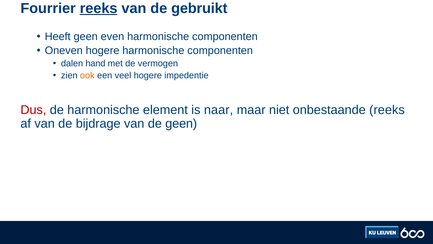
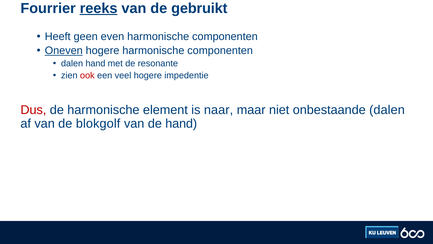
Oneven underline: none -> present
vermogen: vermogen -> resonante
ook colour: orange -> red
onbestaande reeks: reeks -> dalen
bijdrage: bijdrage -> blokgolf
de geen: geen -> hand
